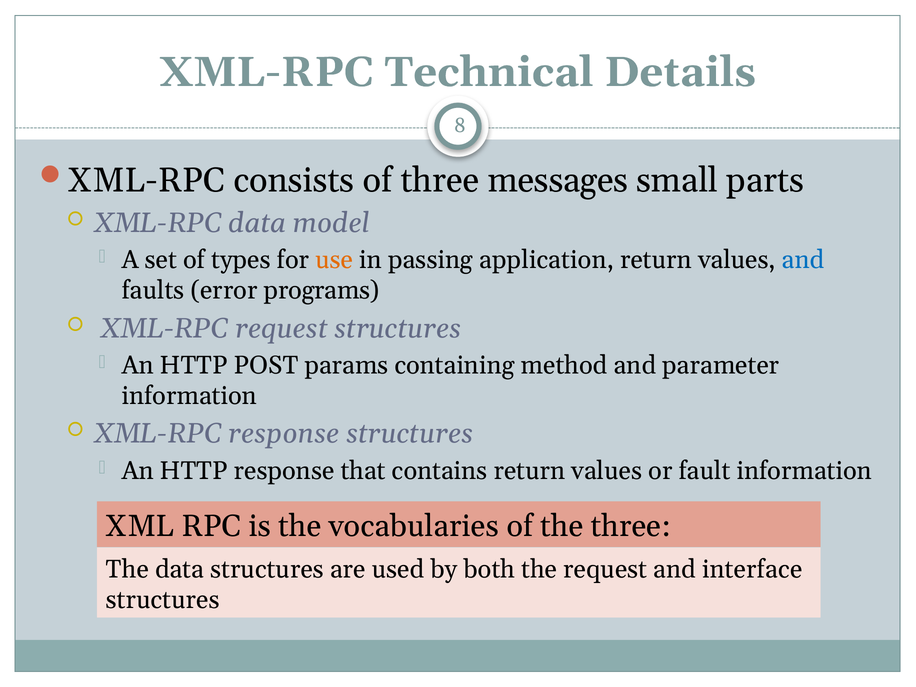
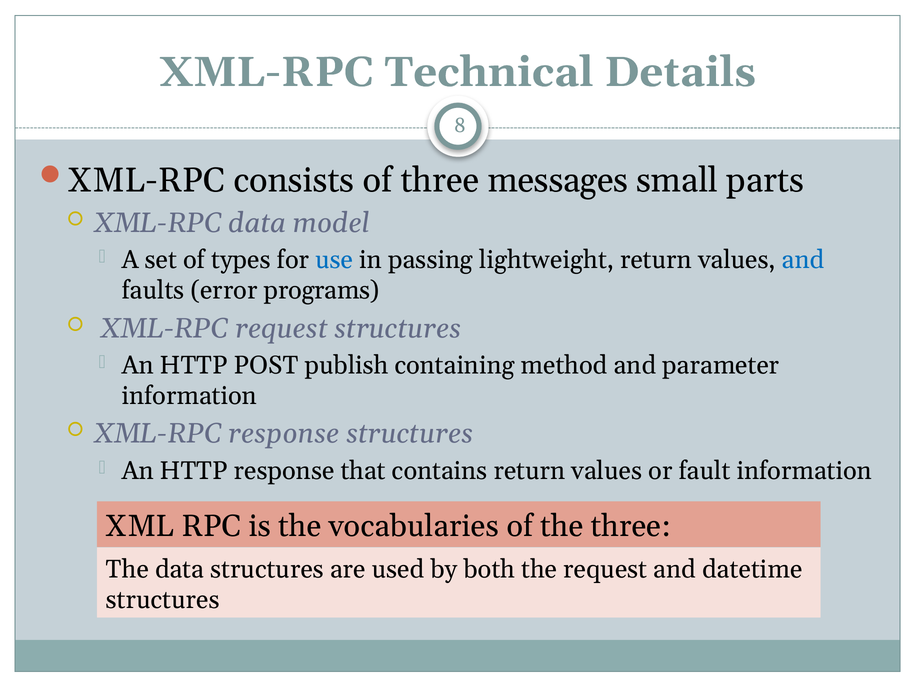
use colour: orange -> blue
application: application -> lightweight
params: params -> publish
interface: interface -> datetime
